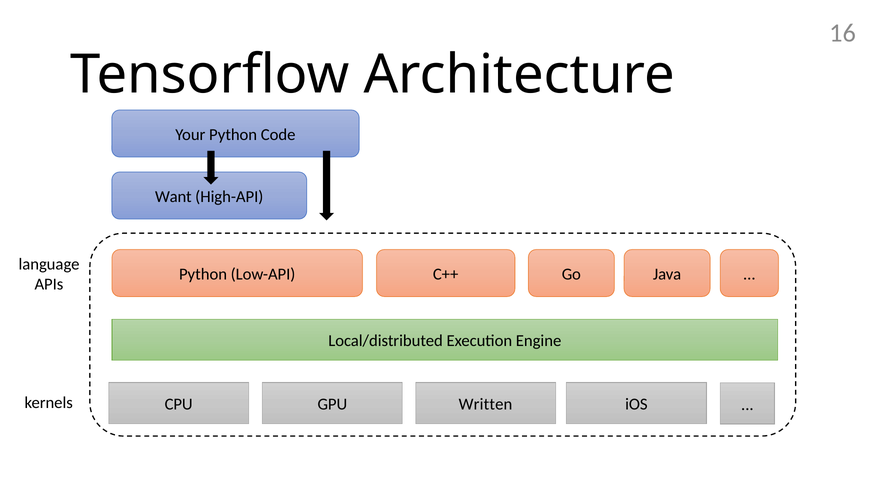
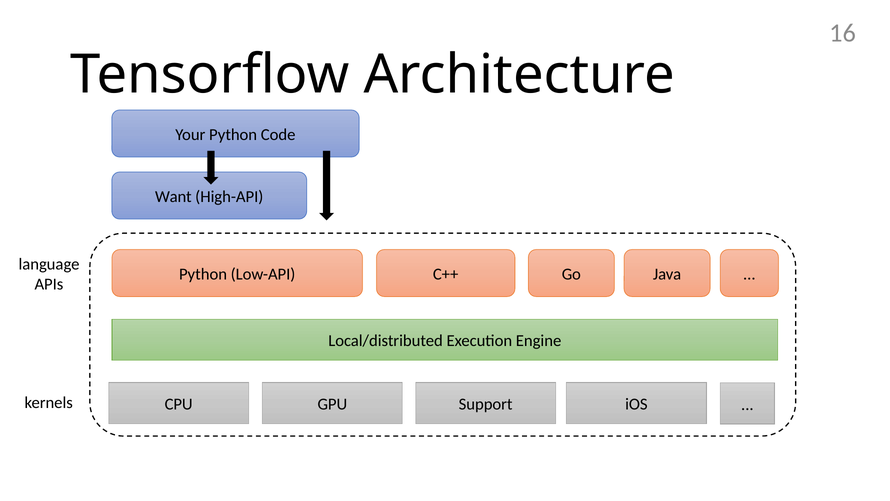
Written: Written -> Support
